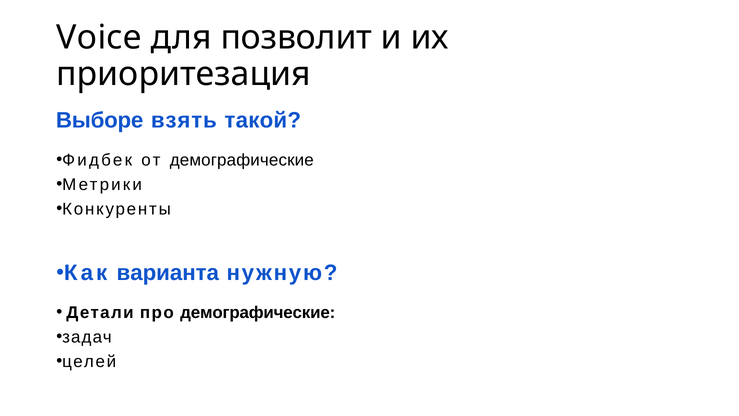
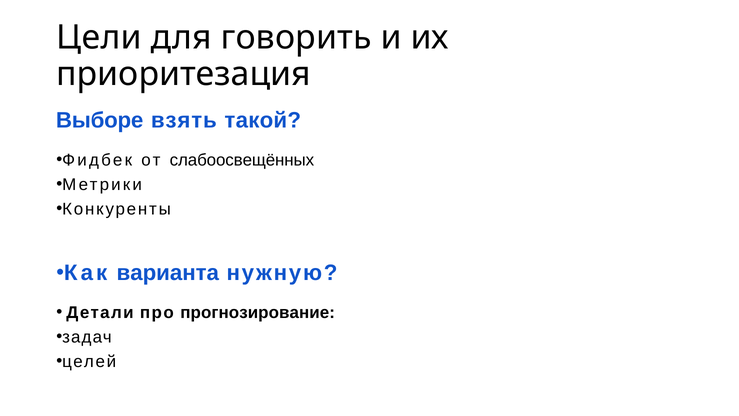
Voice: Voice -> Цели
позволит: позволит -> говорить
от демографические: демографические -> слабоосвещённых
про демографические: демографические -> прогнозирование
